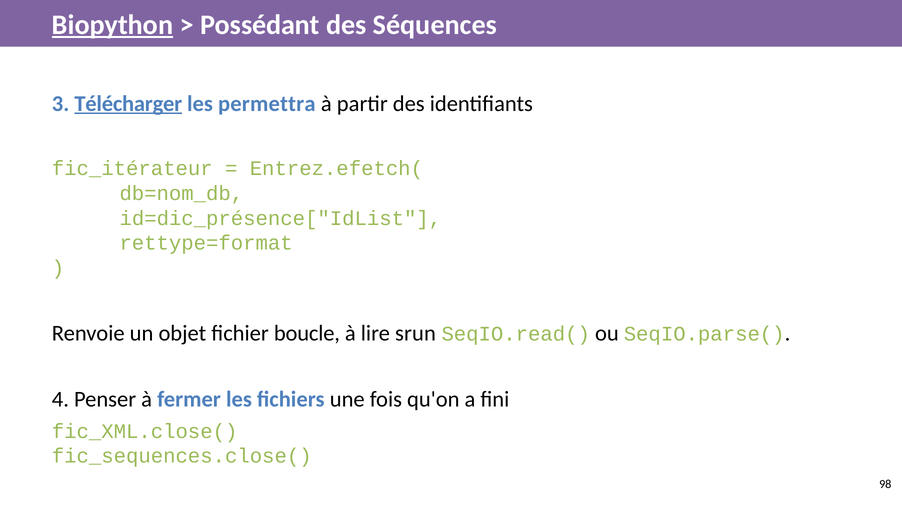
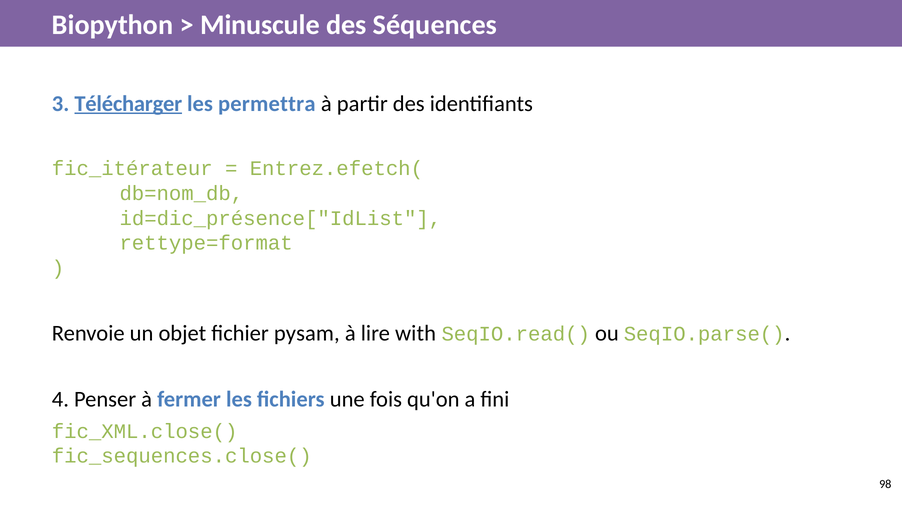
Biopython underline: present -> none
Possédant: Possédant -> Minuscule
boucle: boucle -> pysam
srun: srun -> with
